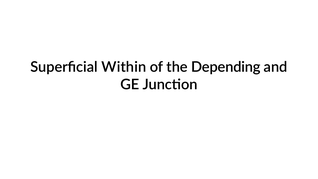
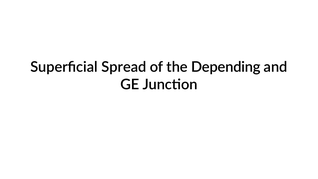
Within: Within -> Spread
